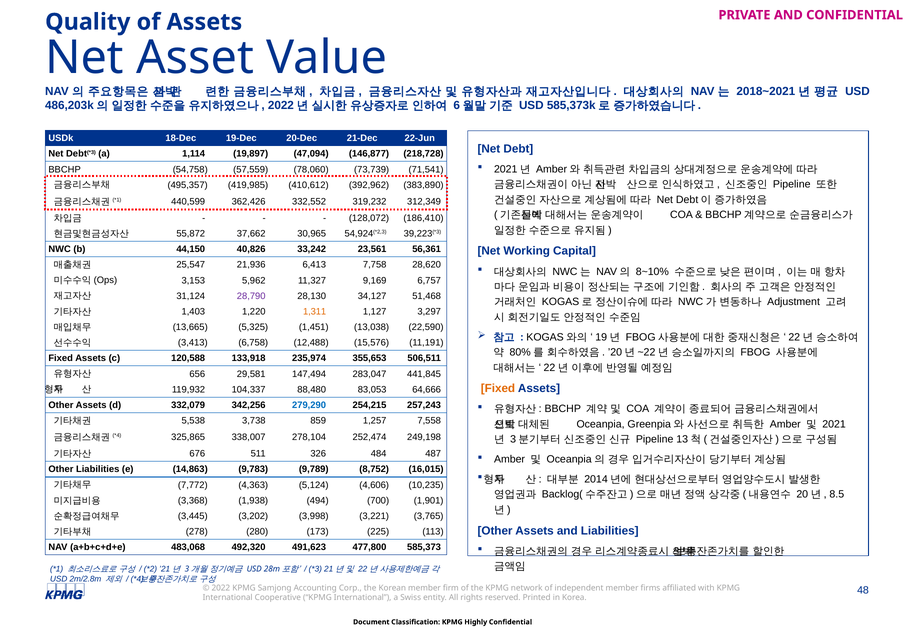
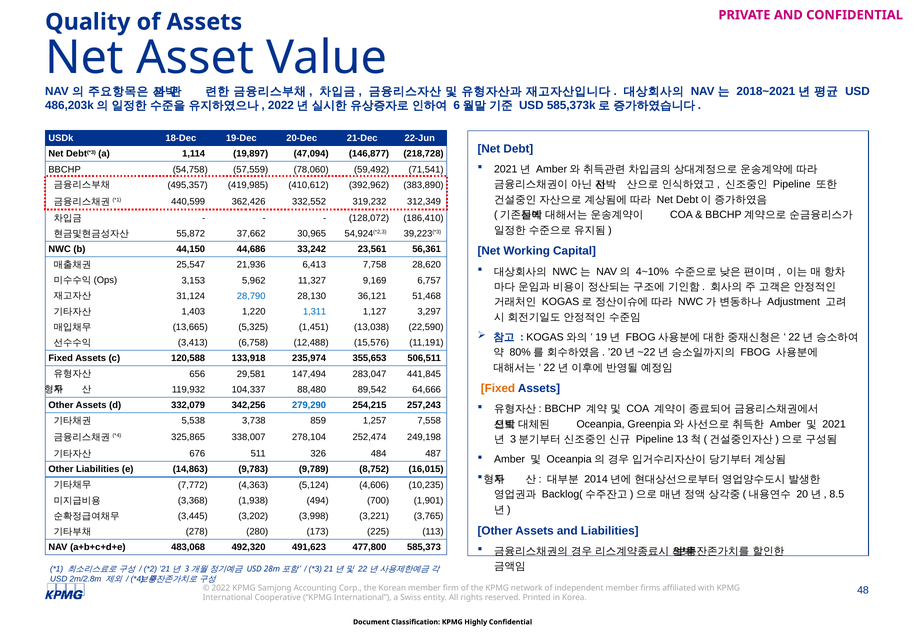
73,739: 73,739 -> 59,492
40,826: 40,826 -> 44,686
8~10%: 8~10% -> 4~10%
28,790 colour: purple -> blue
34,127: 34,127 -> 36,121
1,311 colour: orange -> blue
83,053: 83,053 -> 89,542
